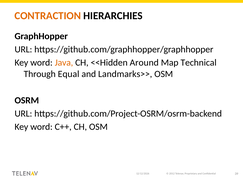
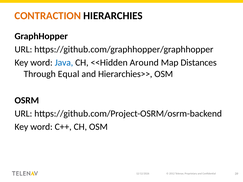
Java colour: orange -> blue
Technical: Technical -> Distances
Landmarks>>: Landmarks>> -> Hierarchies>>
